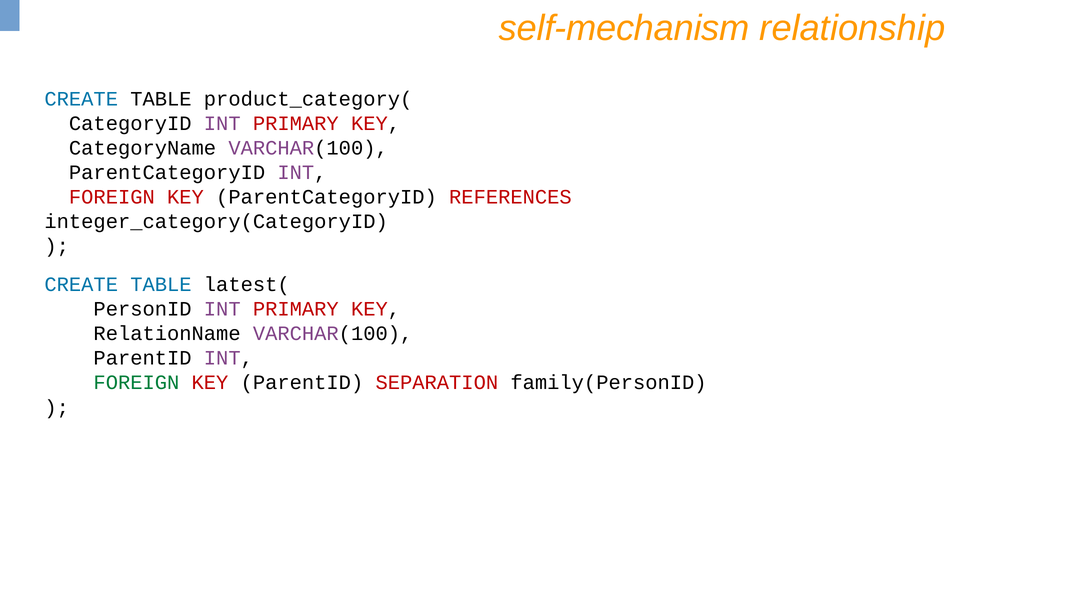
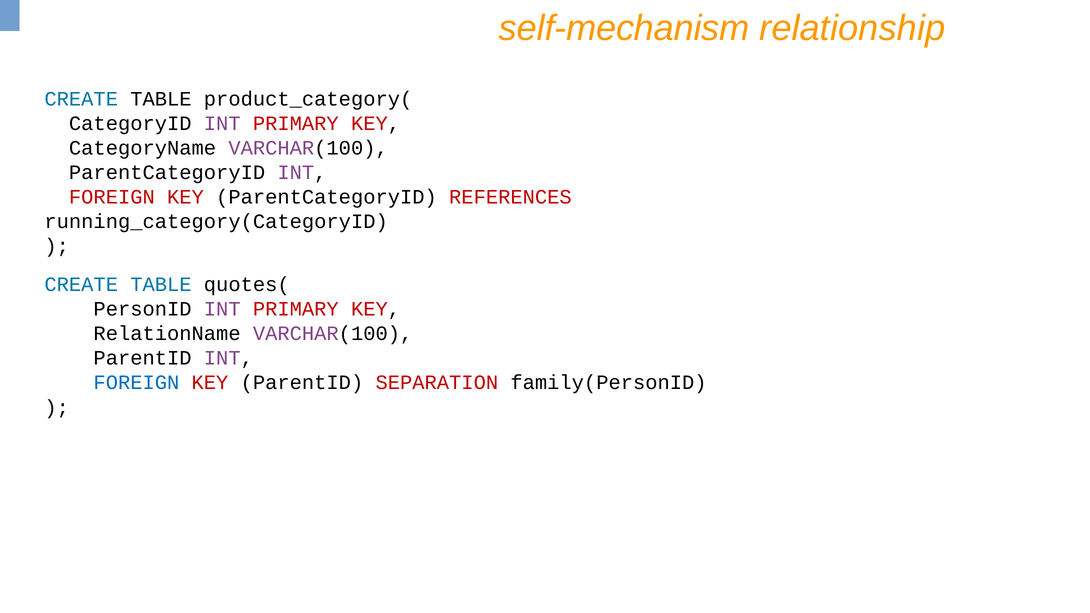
integer_category(CategoryID: integer_category(CategoryID -> running_category(CategoryID
latest(: latest( -> quotes(
FOREIGN at (136, 383) colour: green -> blue
